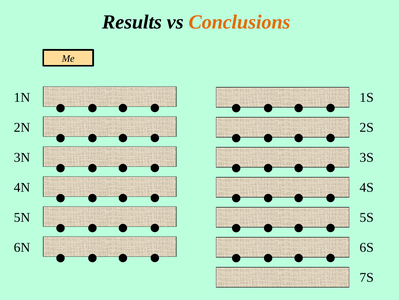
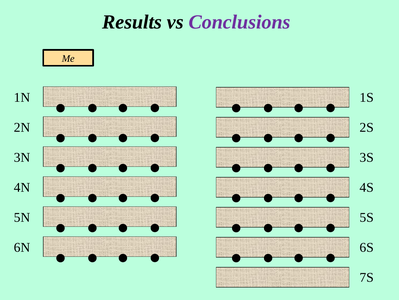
Conclusions colour: orange -> purple
